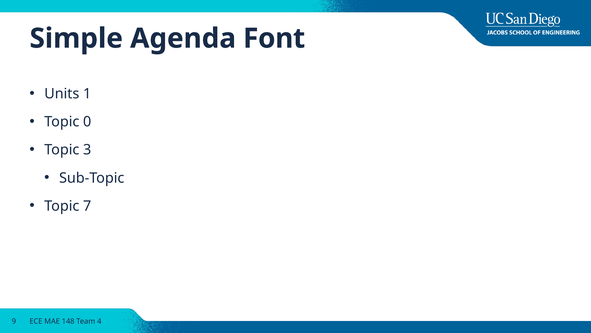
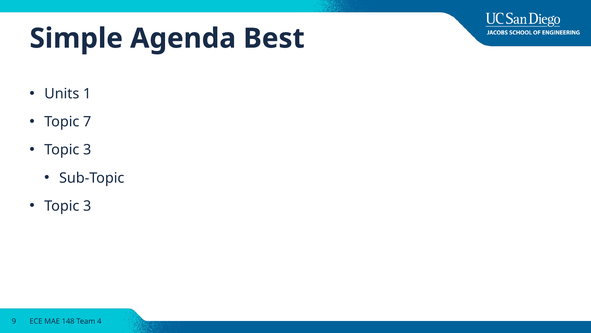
Font: Font -> Best
0: 0 -> 7
7 at (87, 206): 7 -> 3
